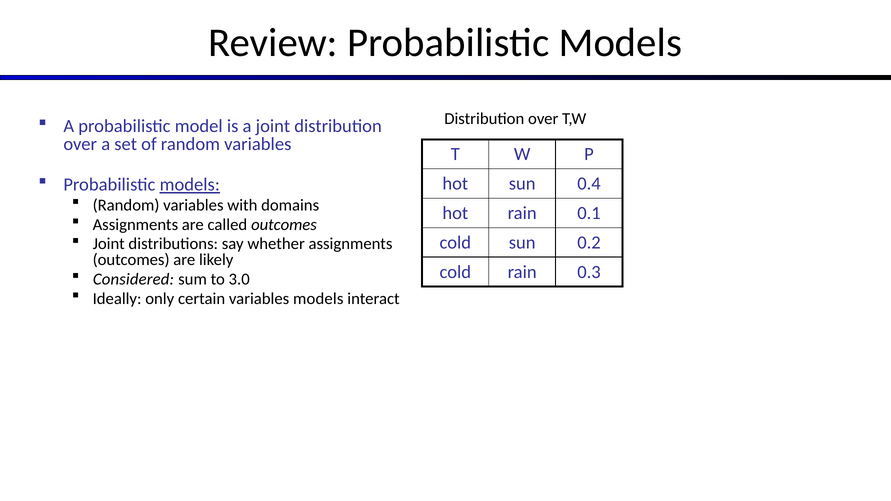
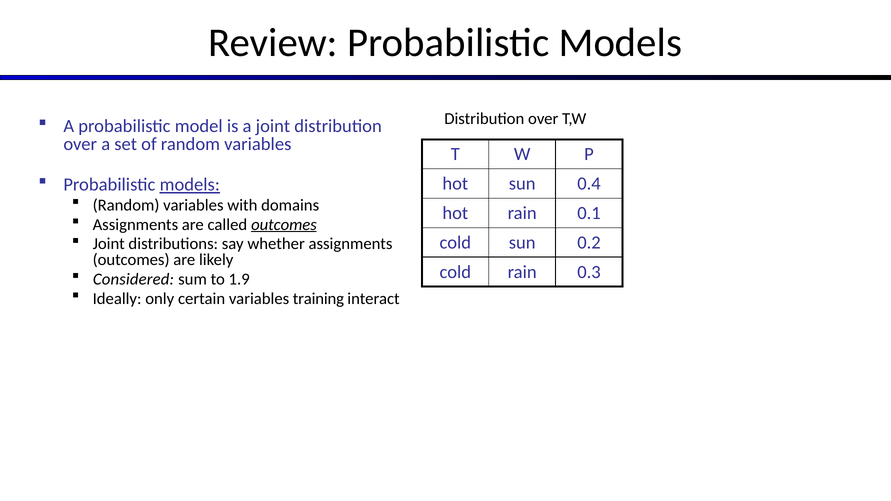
outcomes at (284, 225) underline: none -> present
3.0: 3.0 -> 1.9
variables models: models -> training
